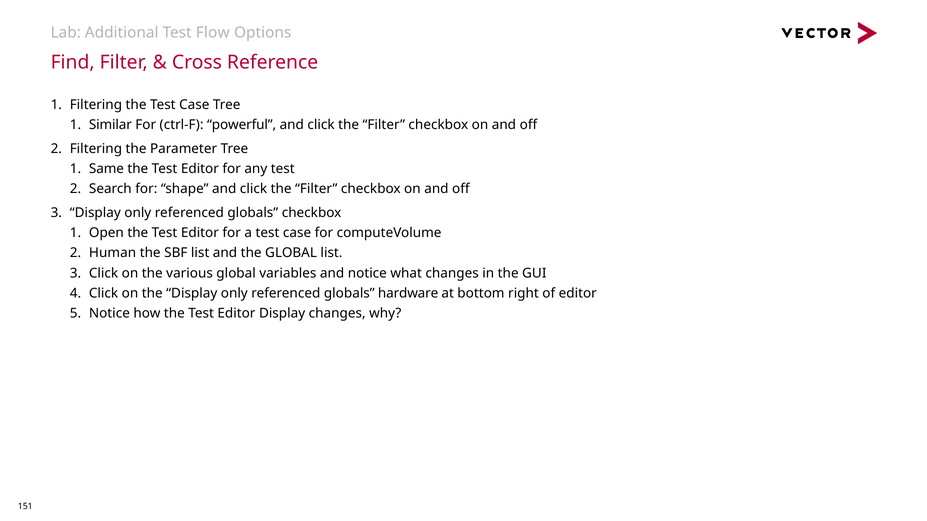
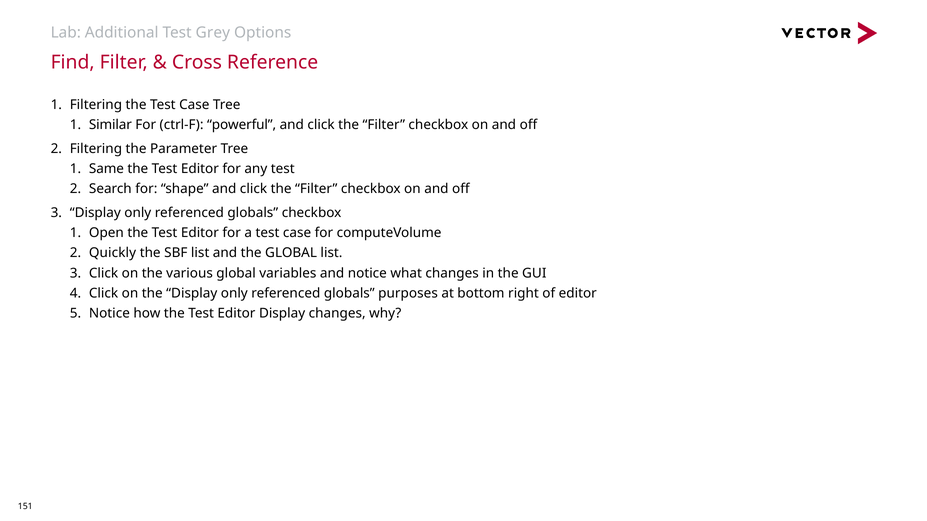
Flow: Flow -> Grey
Human: Human -> Quickly
hardware: hardware -> purposes
